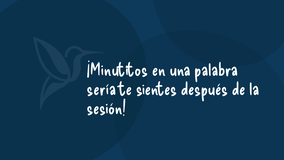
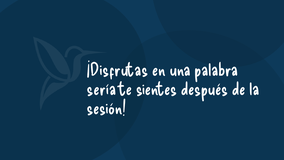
¡Minutitos: ¡Minutitos -> ¡Disfrutas
